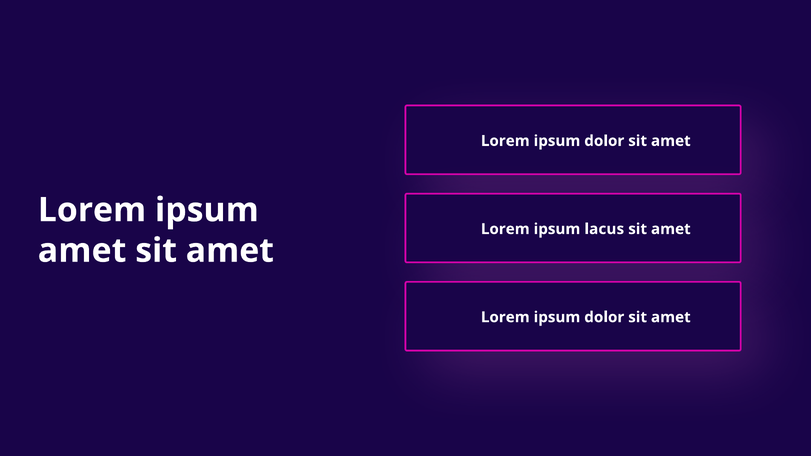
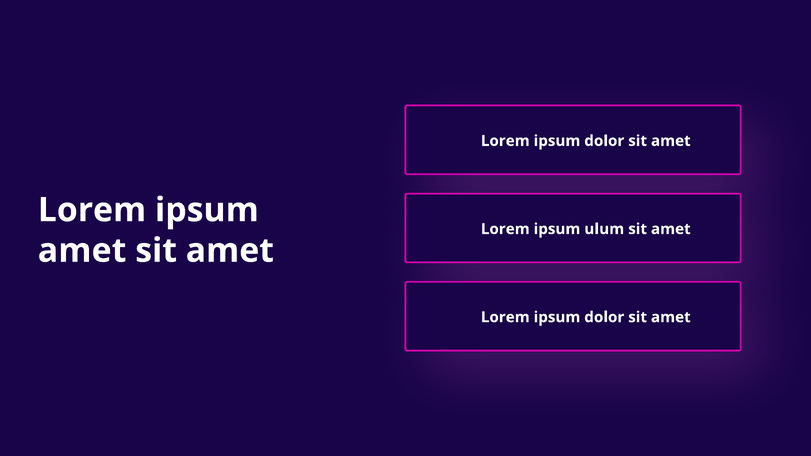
lacus: lacus -> ulum
